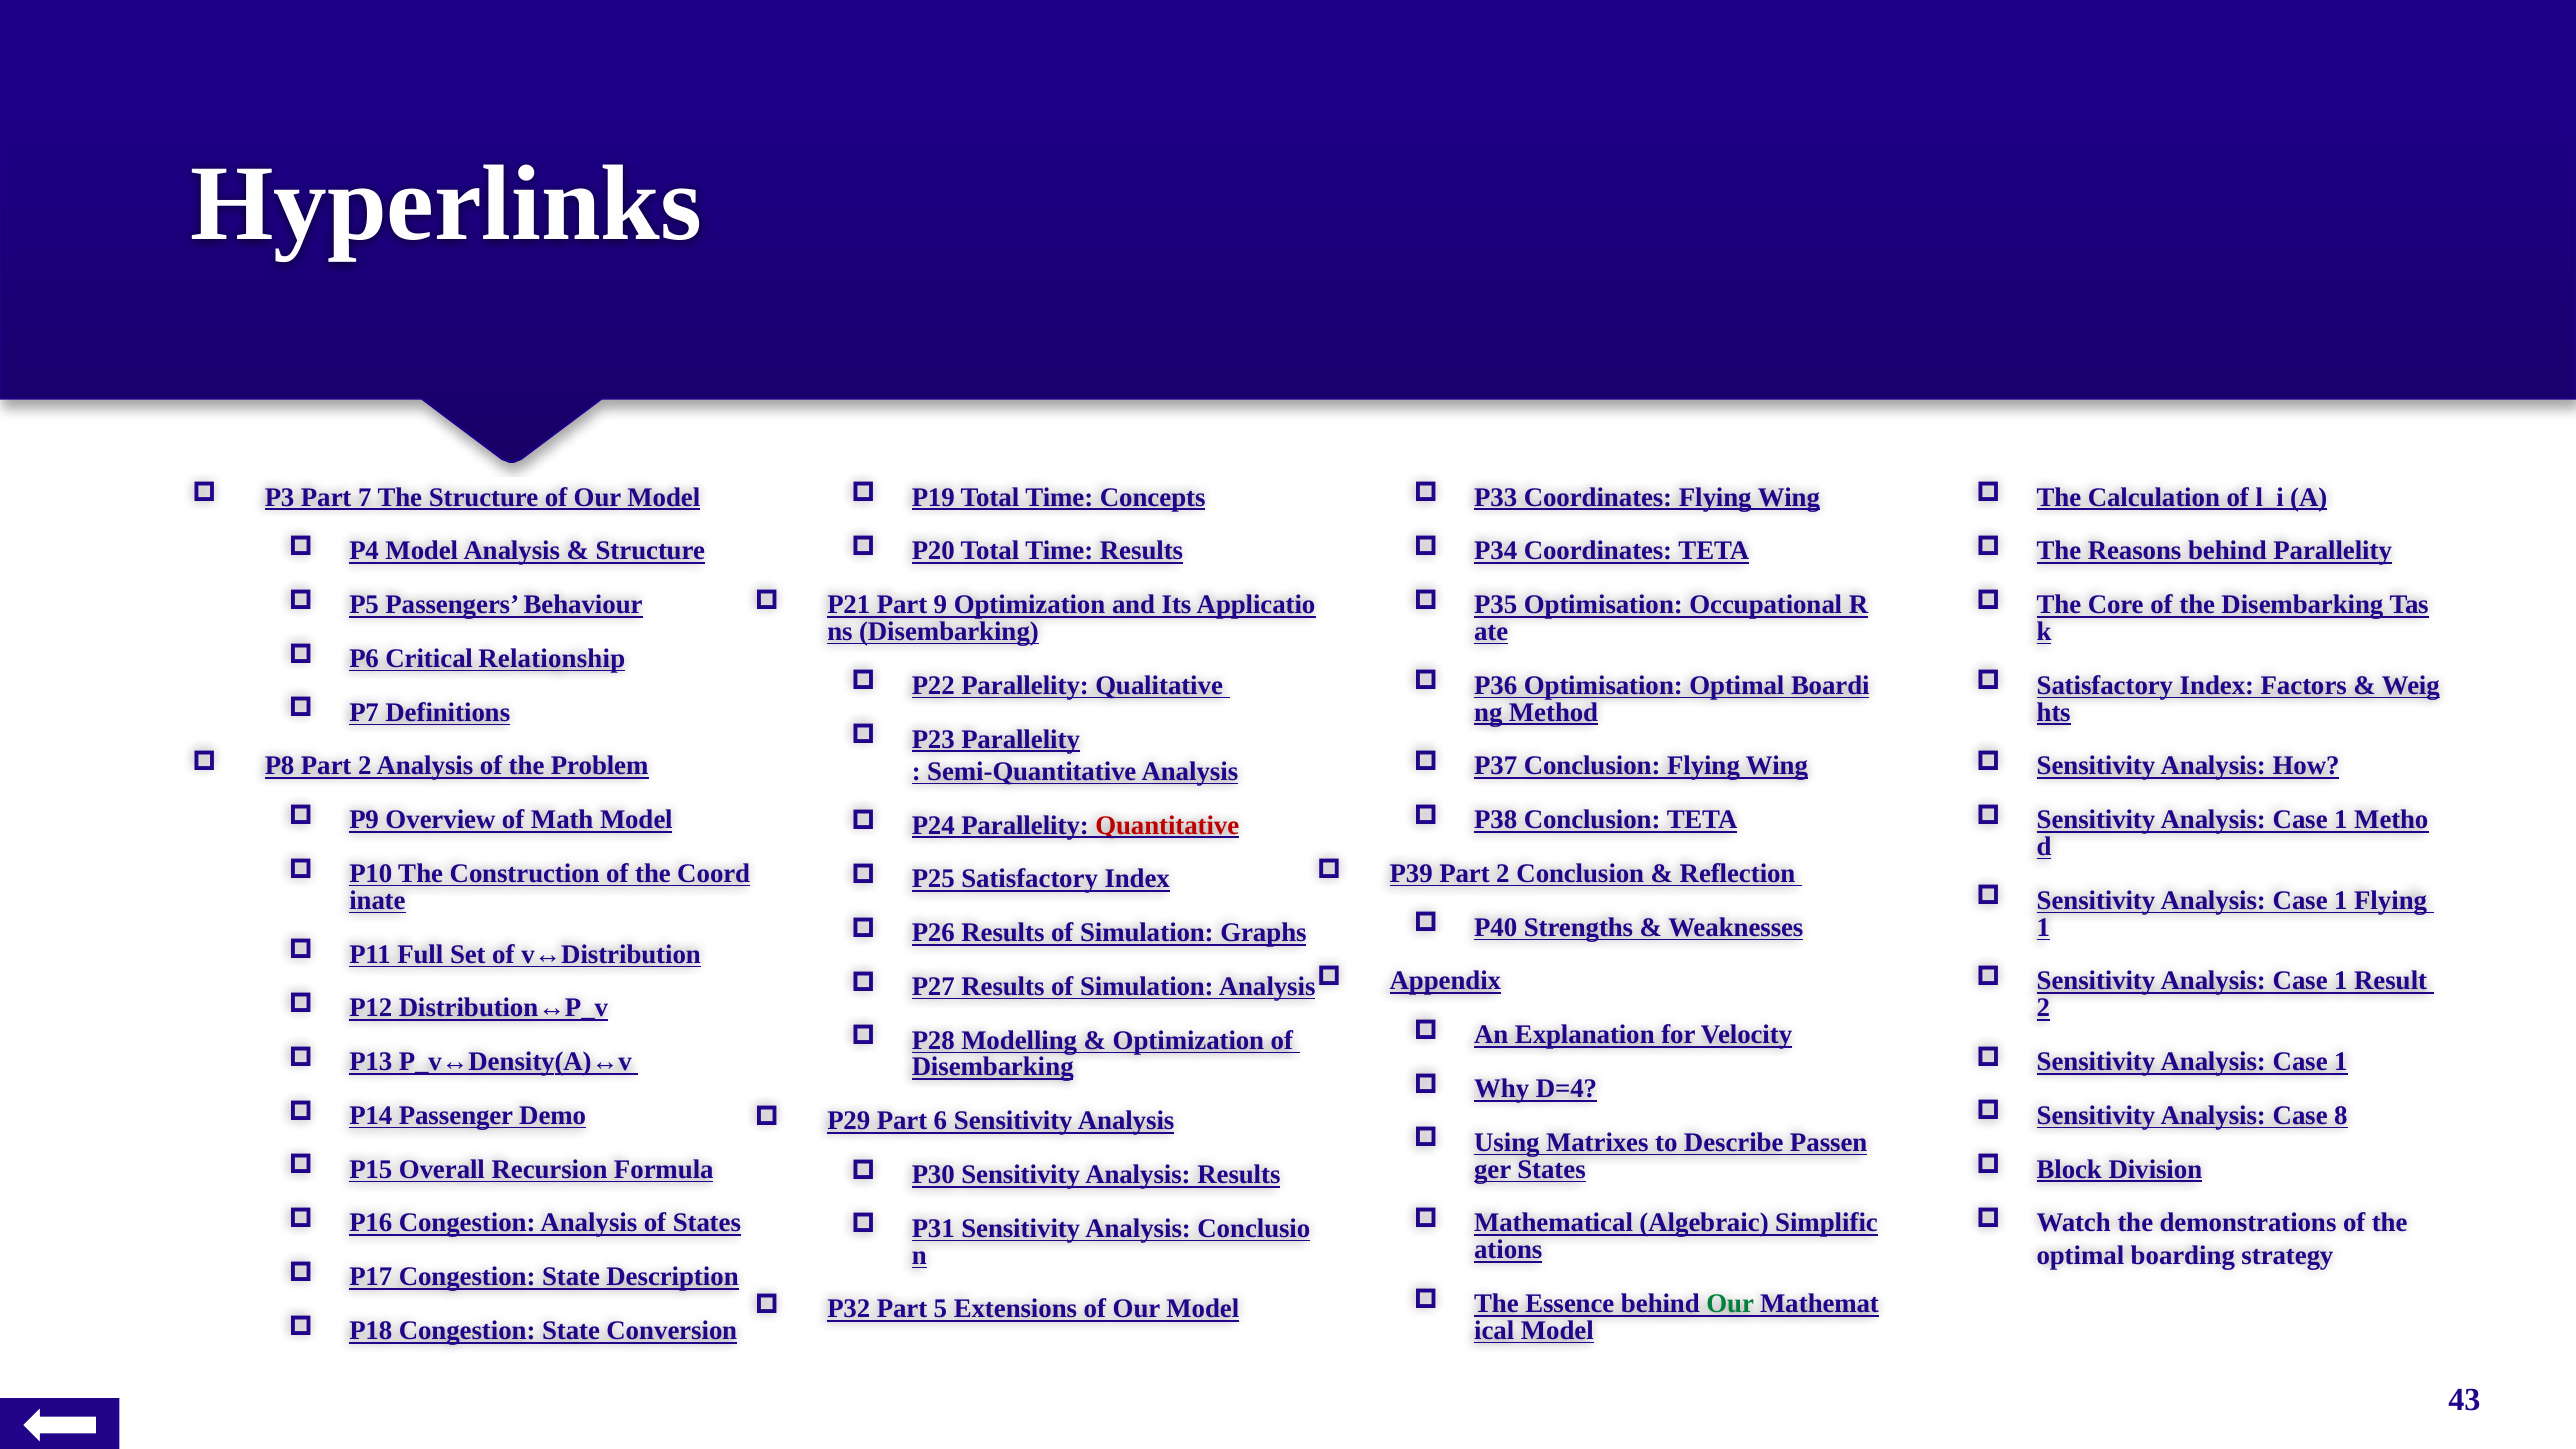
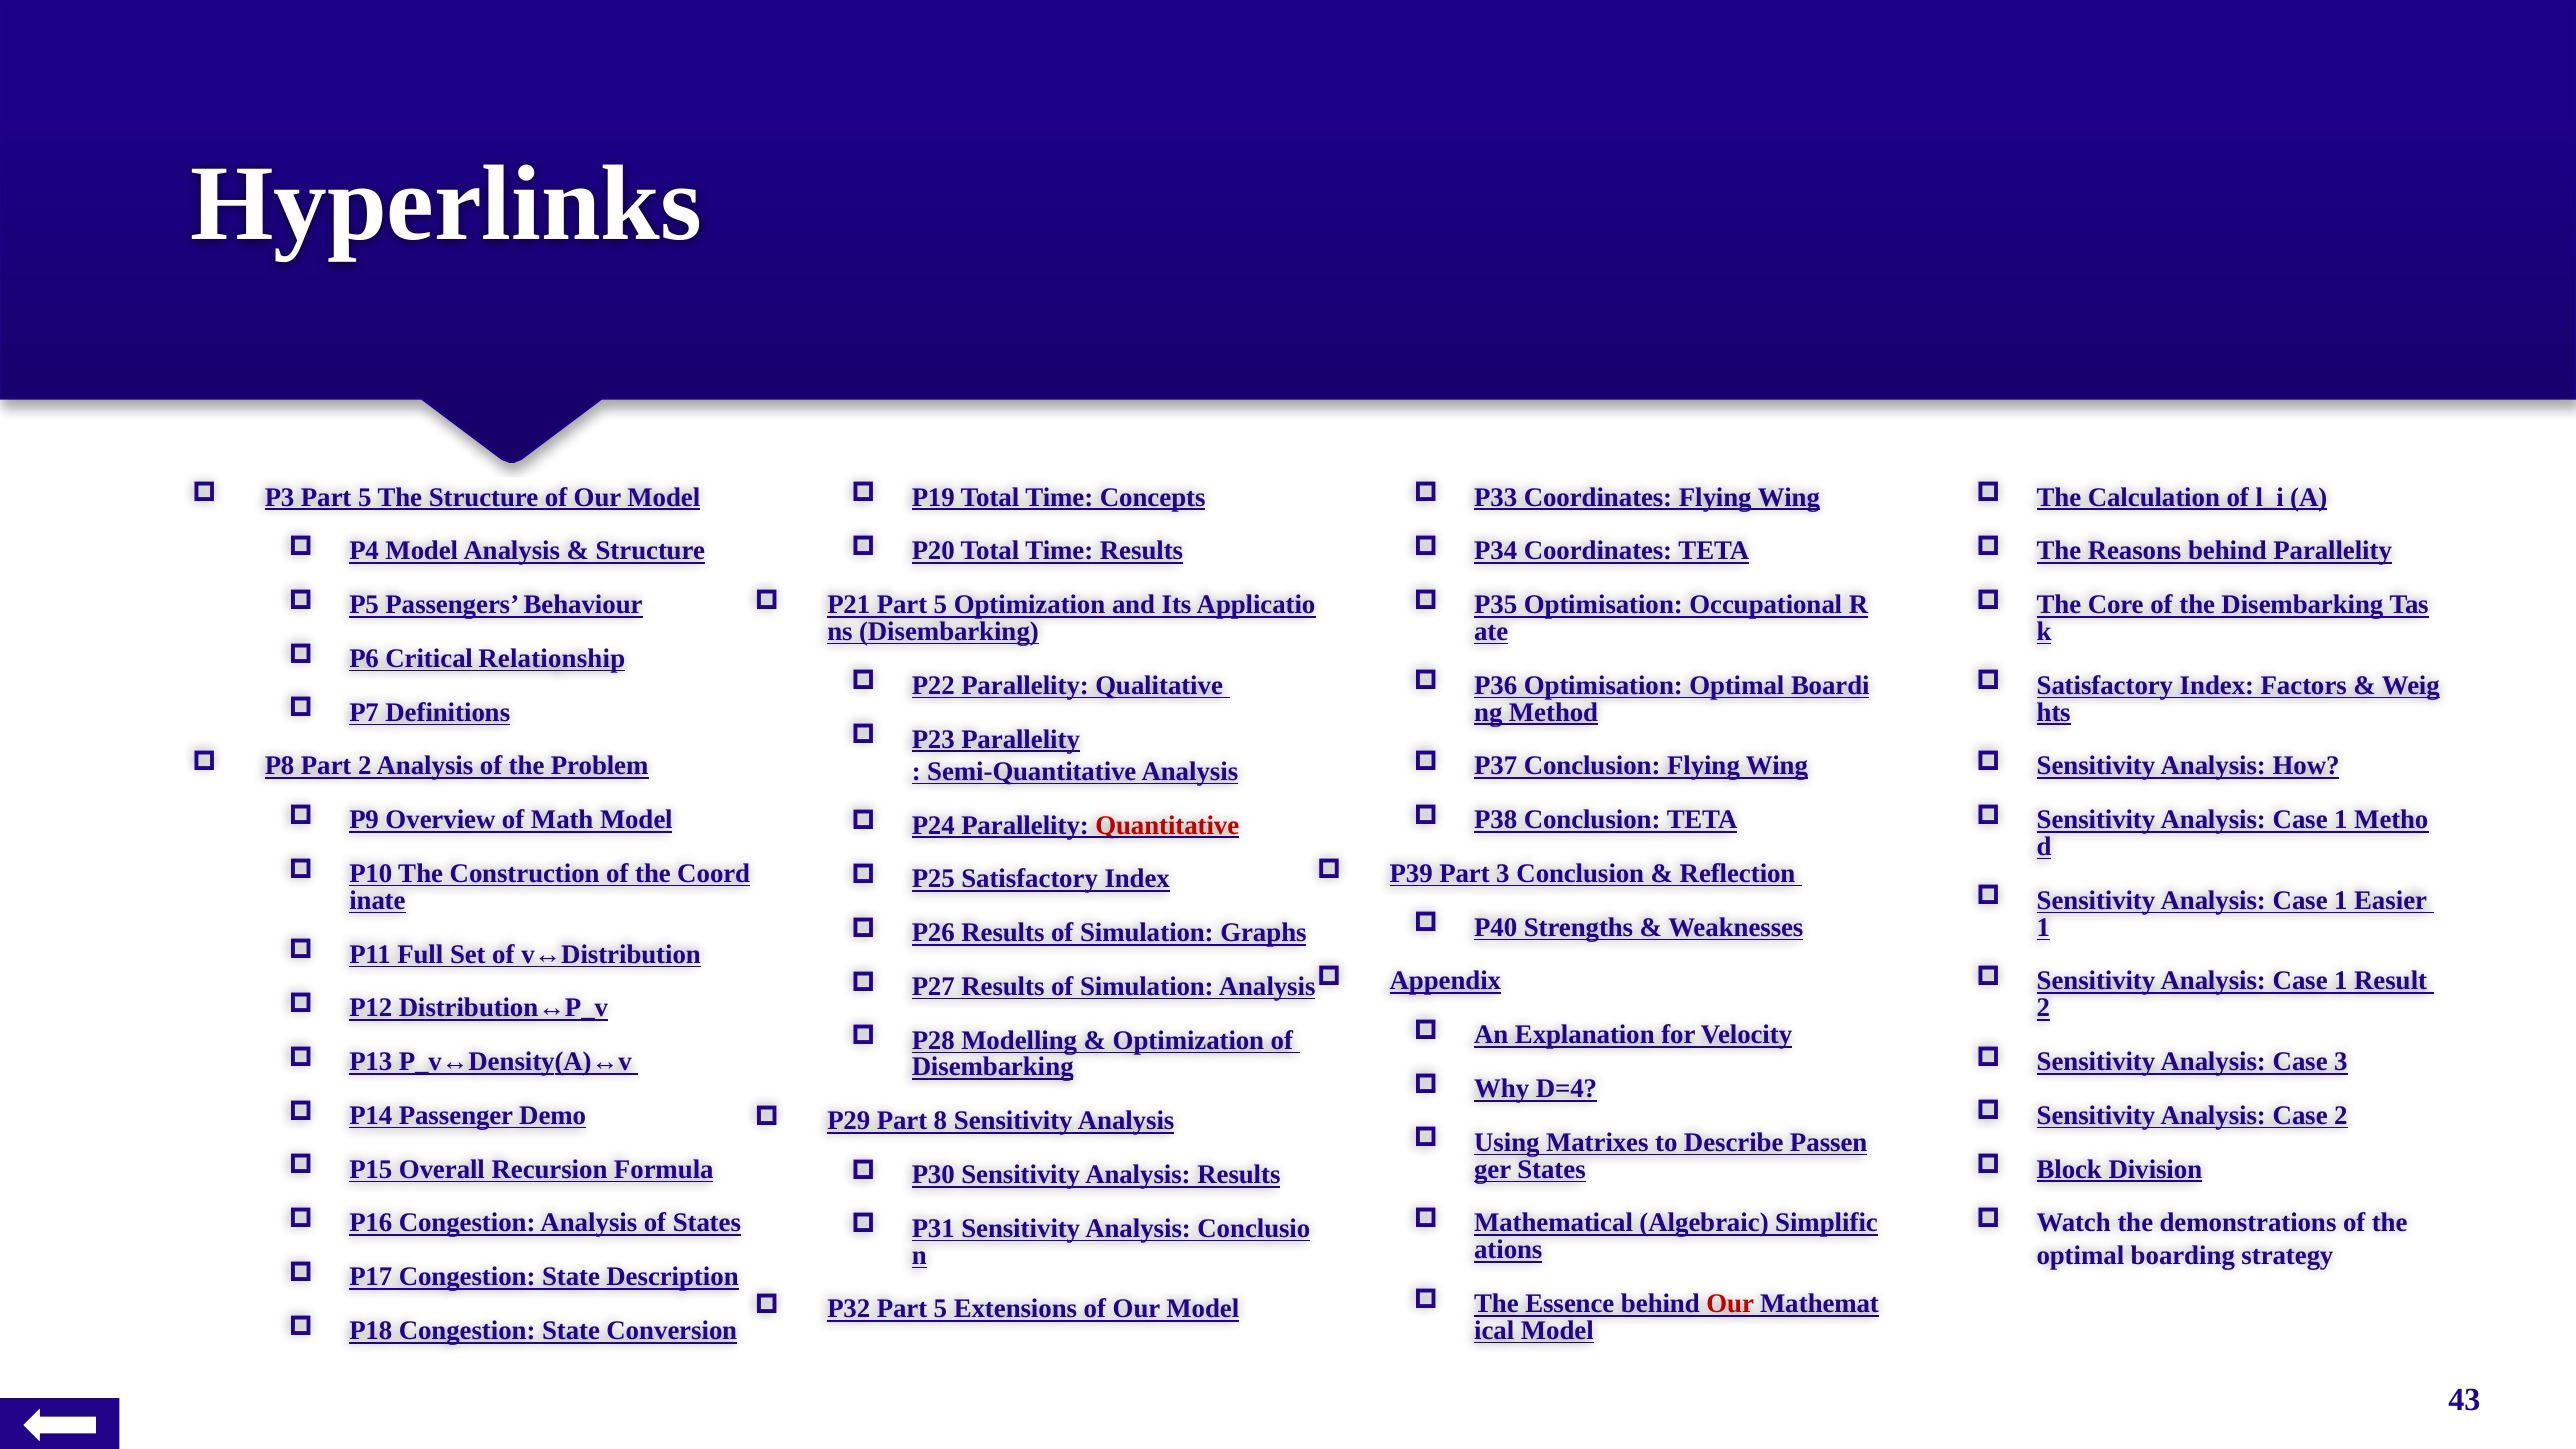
P3 Part 7: 7 -> 5
P21 Part 9: 9 -> 5
P39 Part 2: 2 -> 3
1 Flying: Flying -> Easier
1 at (2341, 1062): 1 -> 3
Case 8: 8 -> 2
6: 6 -> 8
Our at (1730, 1304) colour: green -> red
